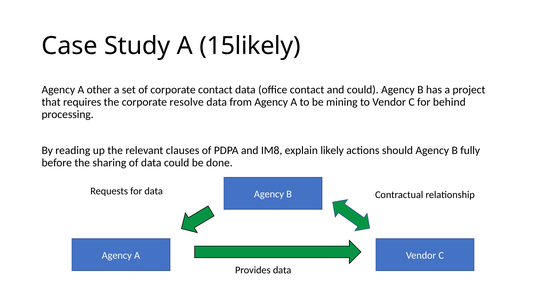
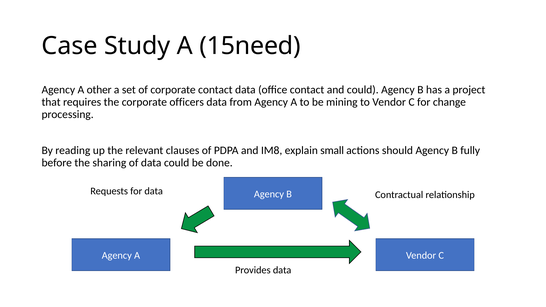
15likely: 15likely -> 15need
resolve: resolve -> officers
behind: behind -> change
likely: likely -> small
